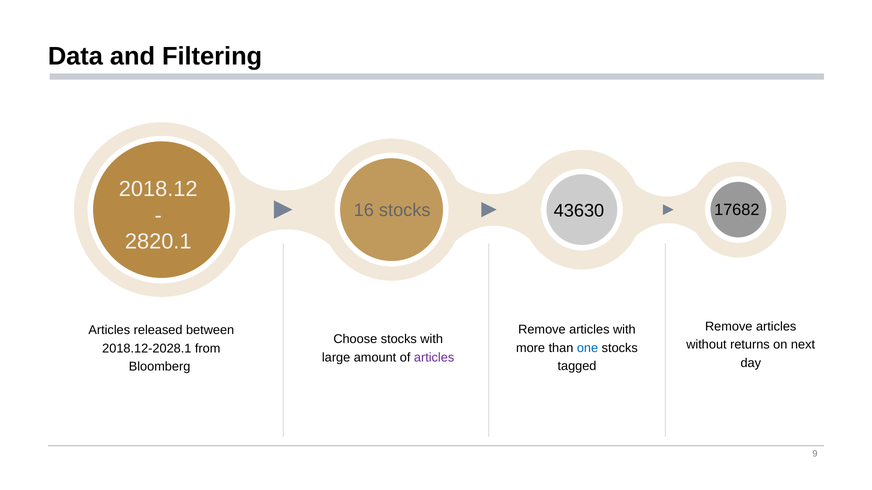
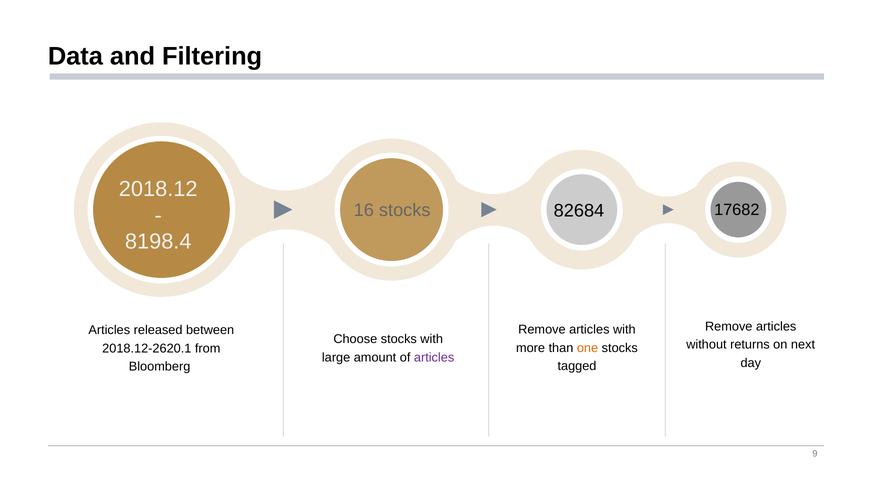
43630: 43630 -> 82684
2820.1: 2820.1 -> 8198.4
one colour: blue -> orange
2018.12-2028.1: 2018.12-2028.1 -> 2018.12-2620.1
